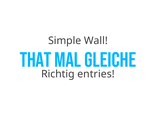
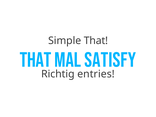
Simple Wall: Wall -> That
gleiche: gleiche -> satisfy
